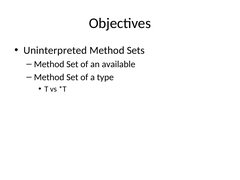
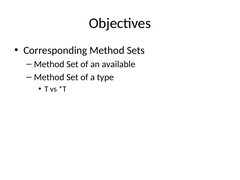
Uninterpreted: Uninterpreted -> Corresponding
